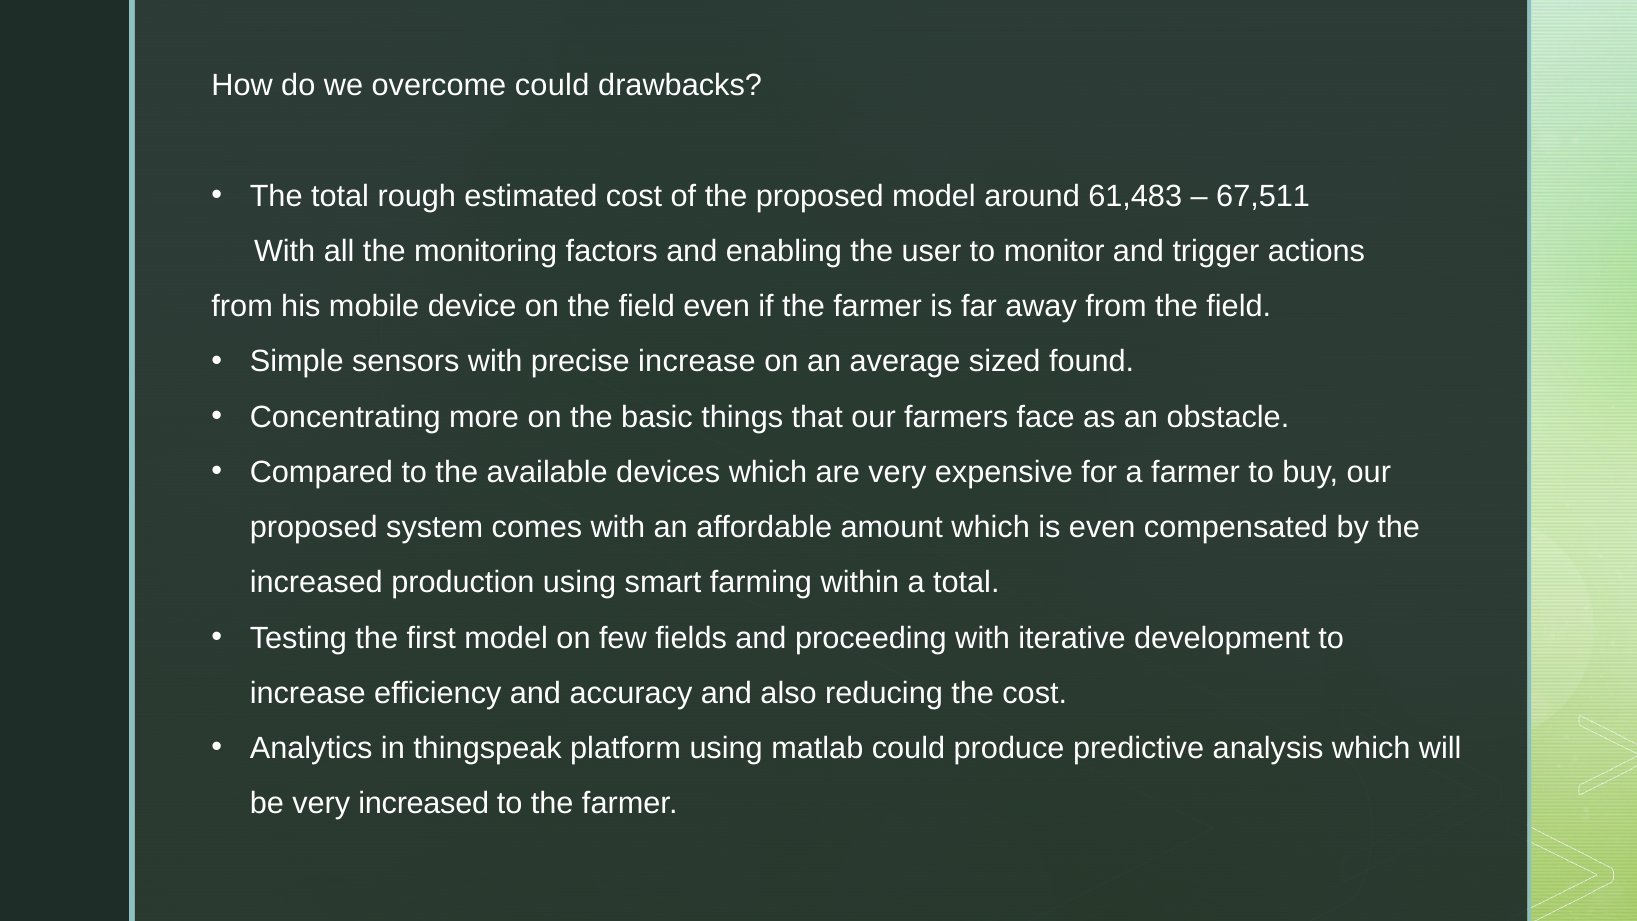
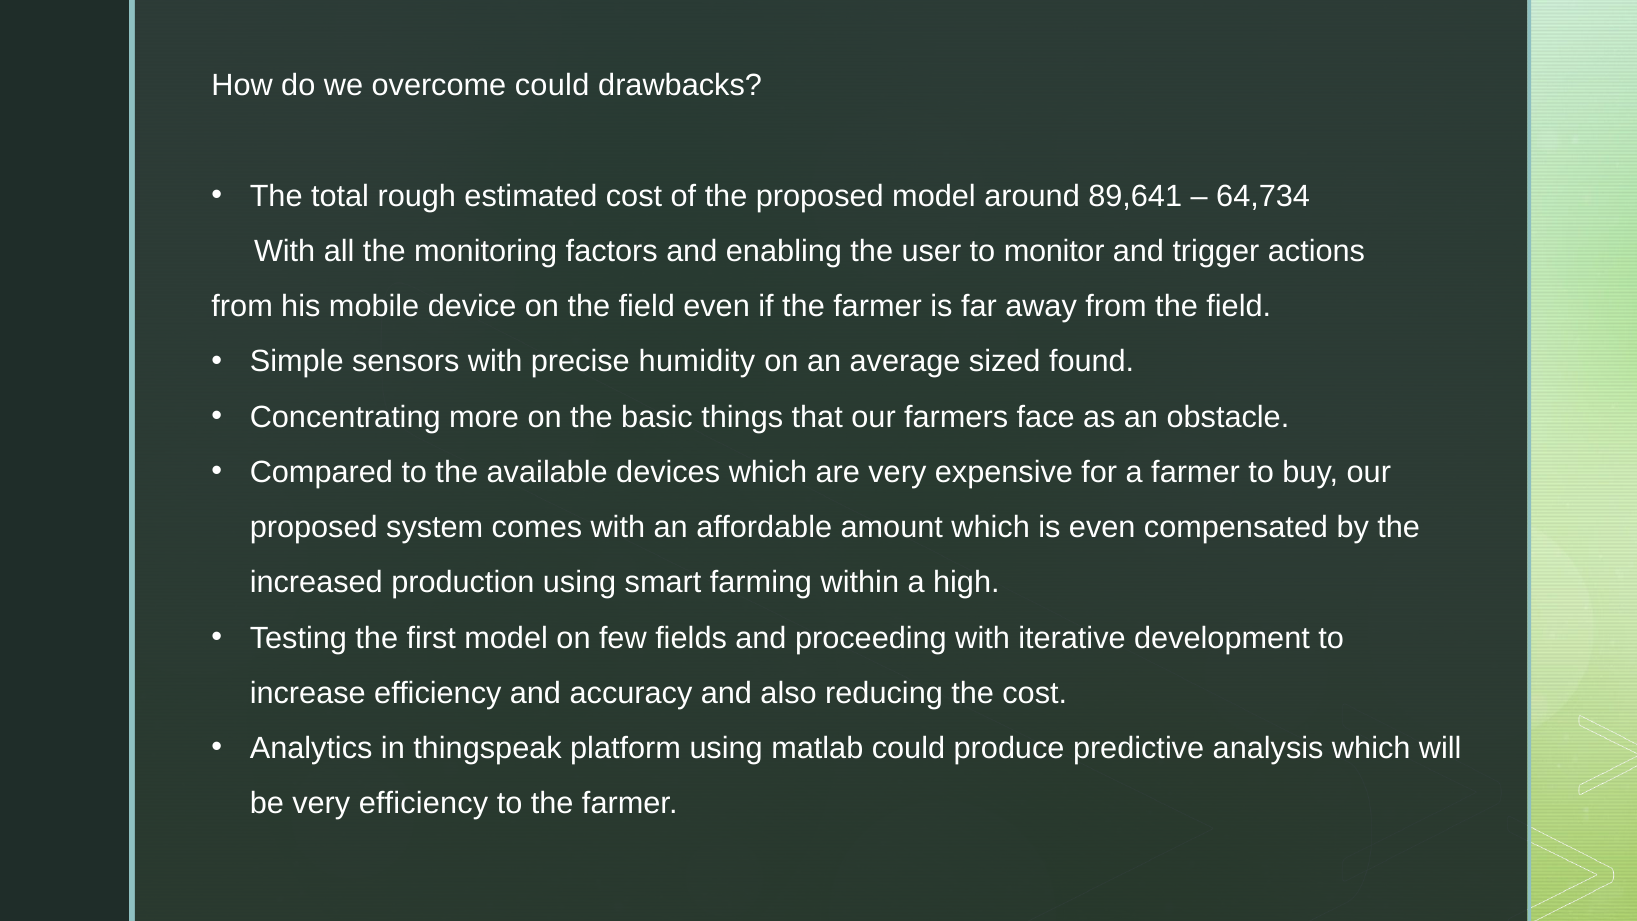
61,483: 61,483 -> 89,641
67,511: 67,511 -> 64,734
precise increase: increase -> humidity
a total: total -> high
very increased: increased -> efficiency
